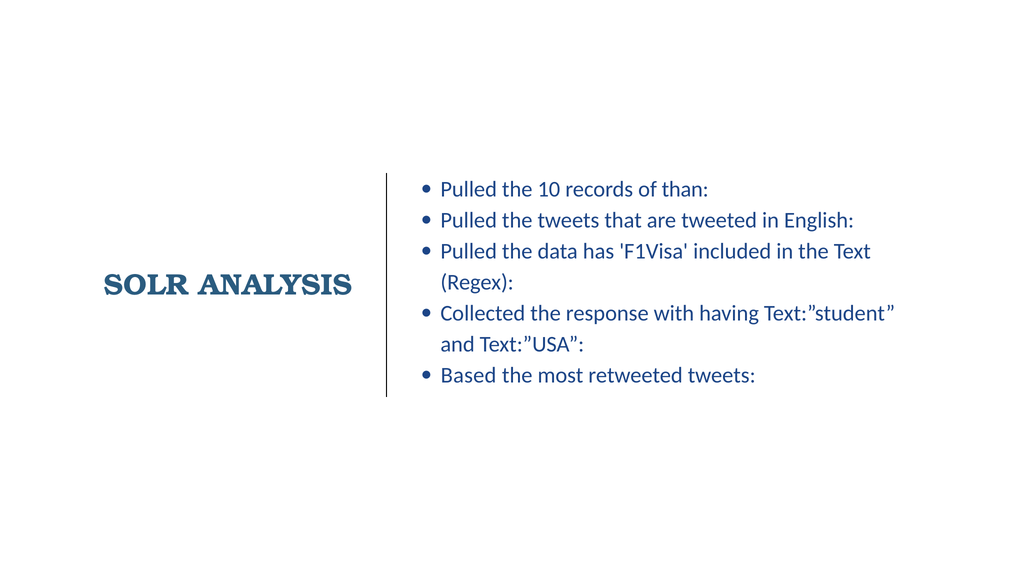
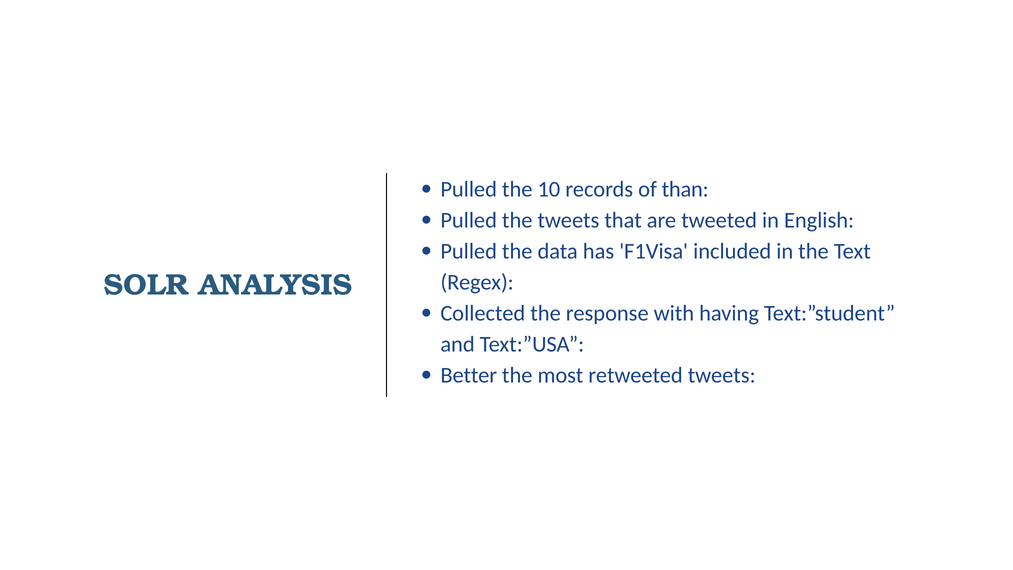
Based: Based -> Better
